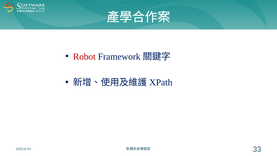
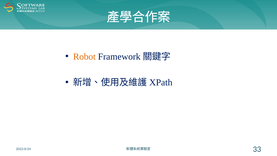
Robot colour: red -> orange
